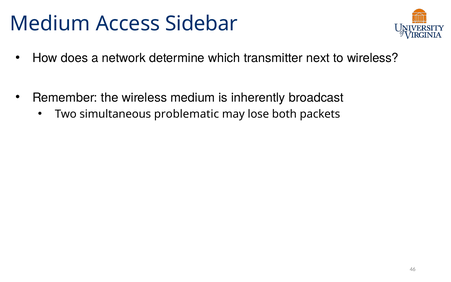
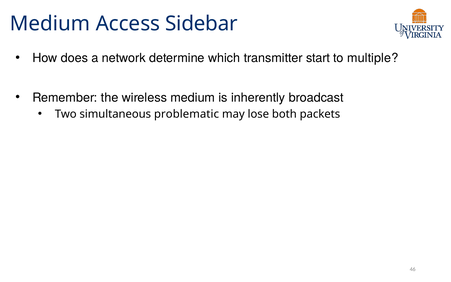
next: next -> start
to wireless: wireless -> multiple
